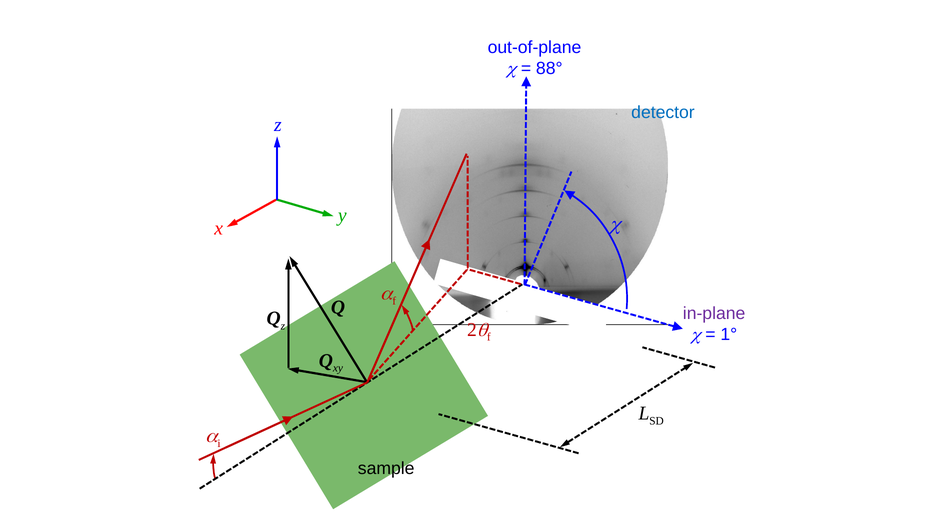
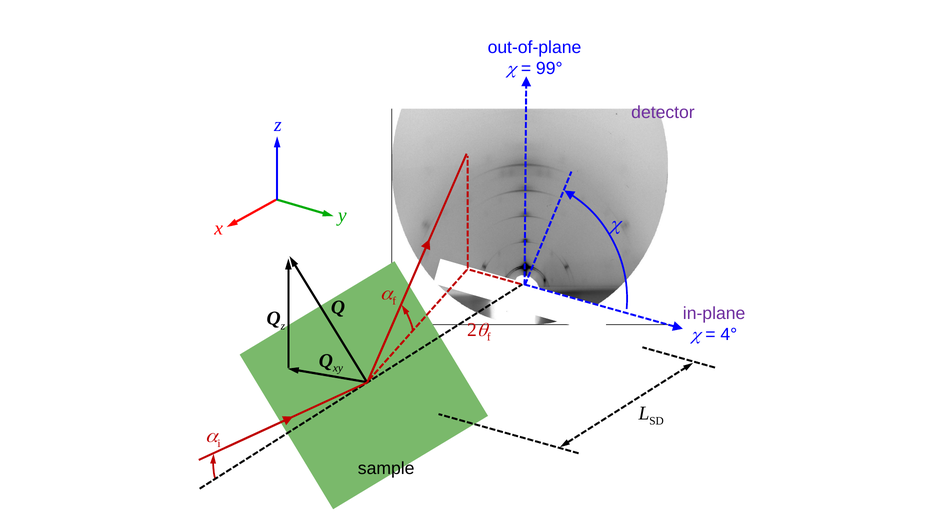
88°: 88° -> 99°
detector colour: blue -> purple
1°: 1° -> 4°
